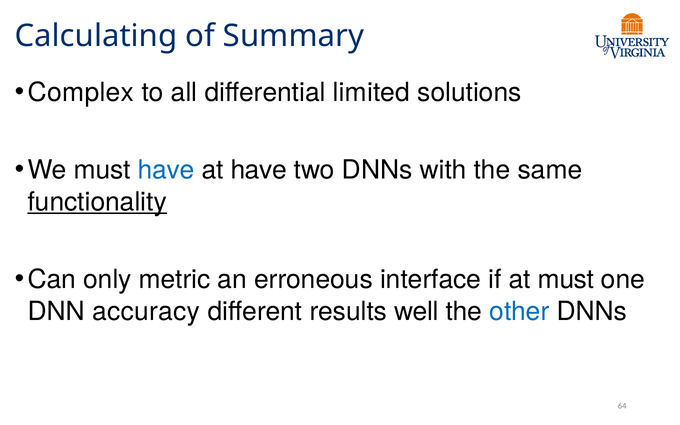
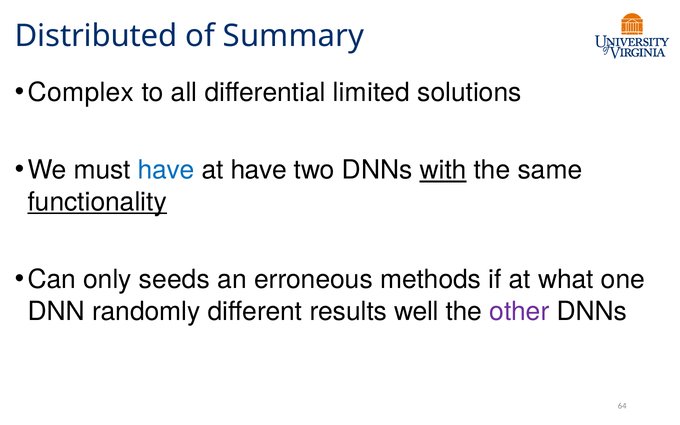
Calculating: Calculating -> Distributed
with underline: none -> present
metric: metric -> seeds
interface: interface -> methods
at must: must -> what
accuracy: accuracy -> randomly
other colour: blue -> purple
